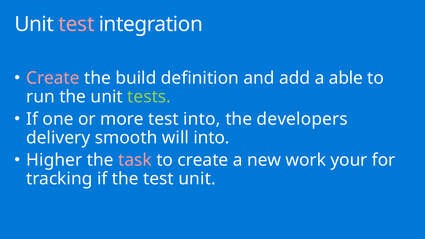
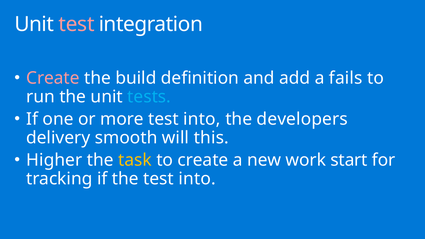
able: able -> fails
tests colour: light green -> light blue
will into: into -> this
task colour: pink -> yellow
your: your -> start
the test unit: unit -> into
